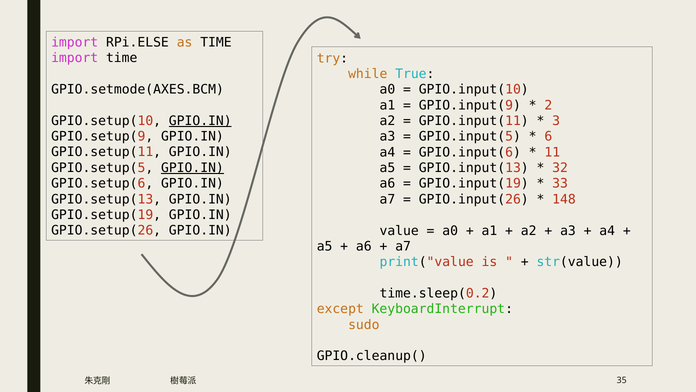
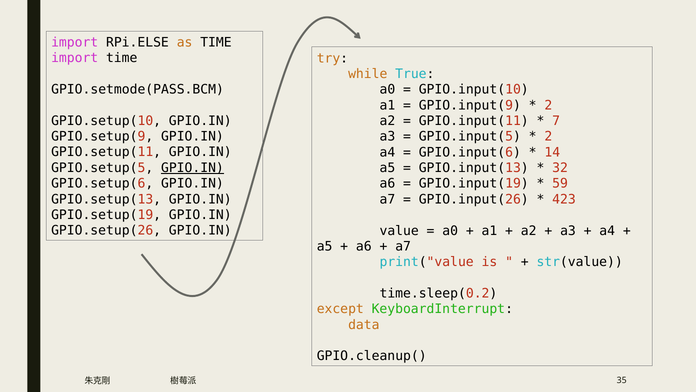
GPIO.setmode(AXES.BCM: GPIO.setmode(AXES.BCM -> GPIO.setmode(PASS.BCM
GPIO.IN at (200, 121) underline: present -> none
3: 3 -> 7
6 at (548, 136): 6 -> 2
11: 11 -> 14
33: 33 -> 59
148: 148 -> 423
sudo: sudo -> data
